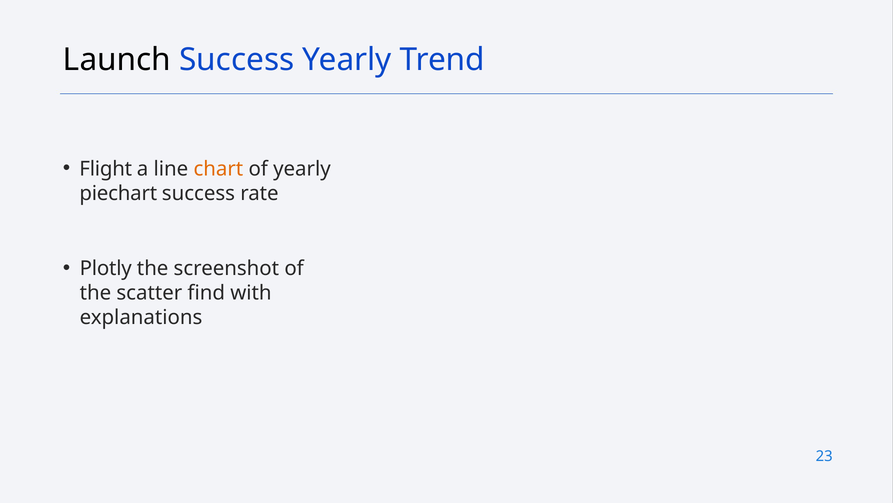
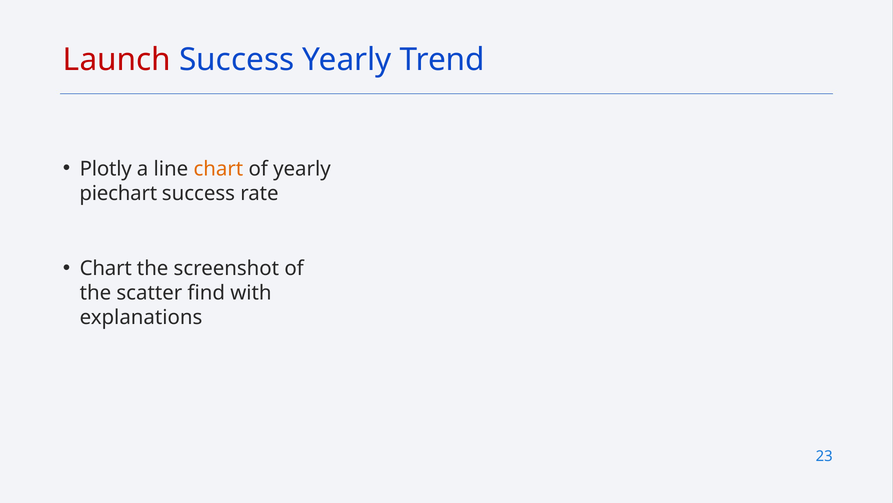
Launch colour: black -> red
Flight: Flight -> Plotly
Plotly at (106, 268): Plotly -> Chart
